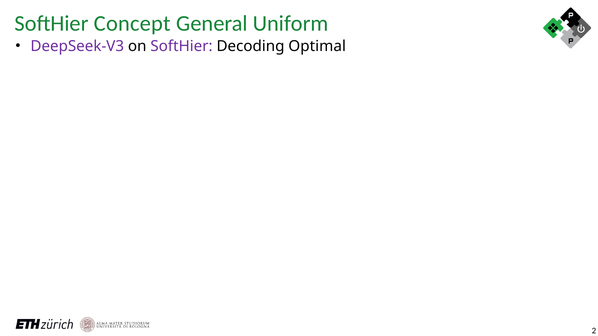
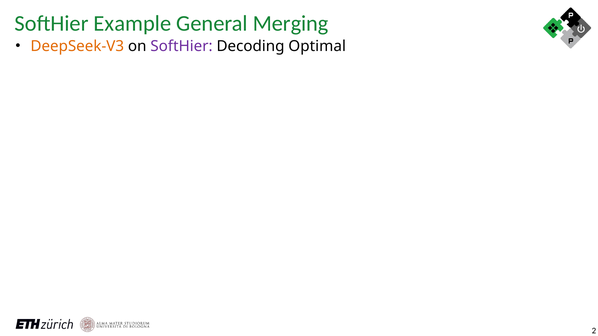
Concept: Concept -> Example
Uniform: Uniform -> Merging
DeepSeek-V3 colour: purple -> orange
